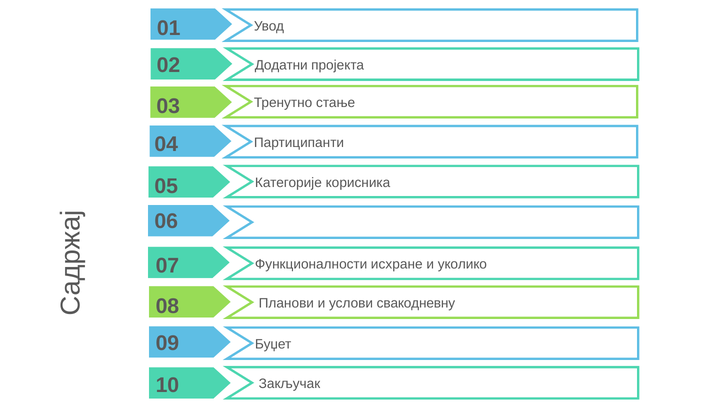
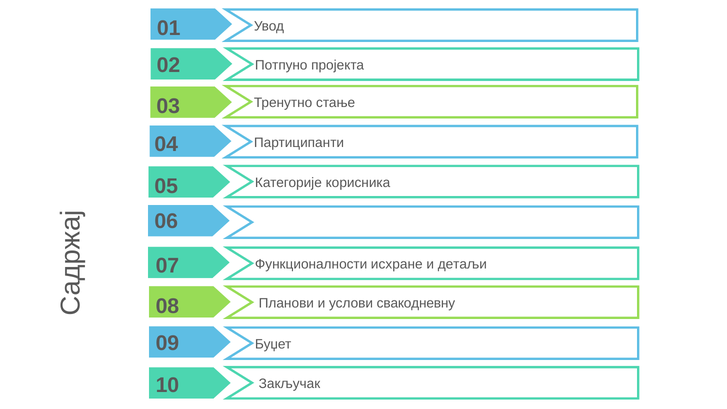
Додатни: Додатни -> Потпуно
уколико: уколико -> детаљи
